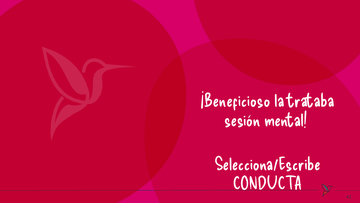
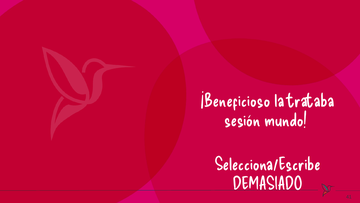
mental: mental -> mundo
CONDUCTA: CONDUCTA -> DEMASIADO
